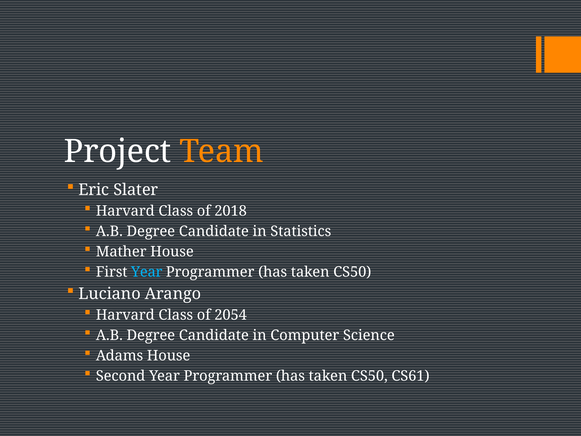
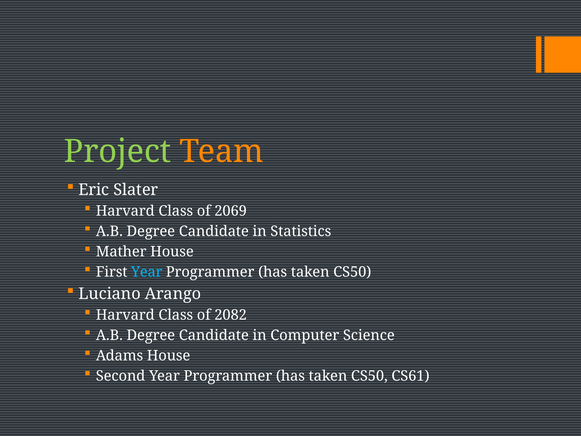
Project colour: white -> light green
2018: 2018 -> 2069
2054: 2054 -> 2082
